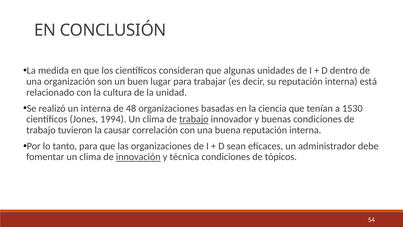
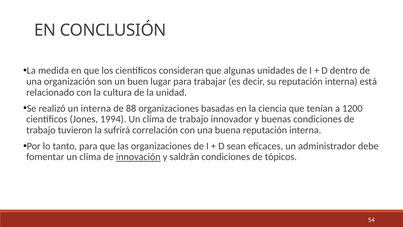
48: 48 -> 88
1530: 1530 -> 1200
trabajo at (194, 119) underline: present -> none
causar: causar -> sufrirá
técnica: técnica -> saldrán
